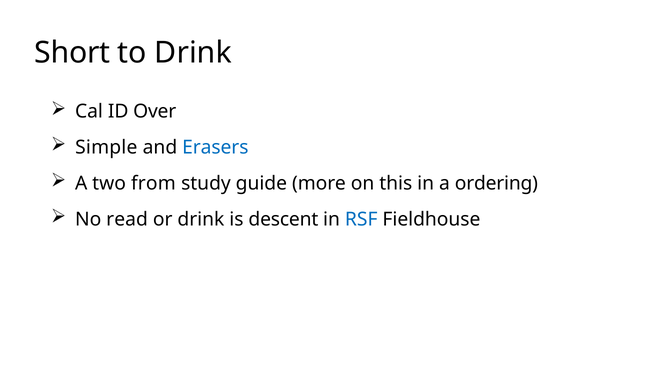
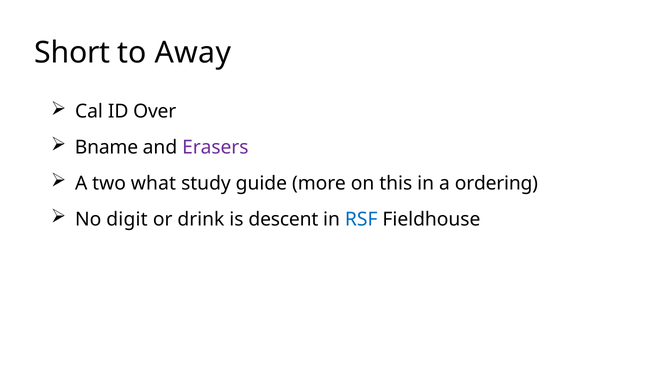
to Drink: Drink -> Away
Simple: Simple -> Bname
Erasers colour: blue -> purple
from: from -> what
read: read -> digit
